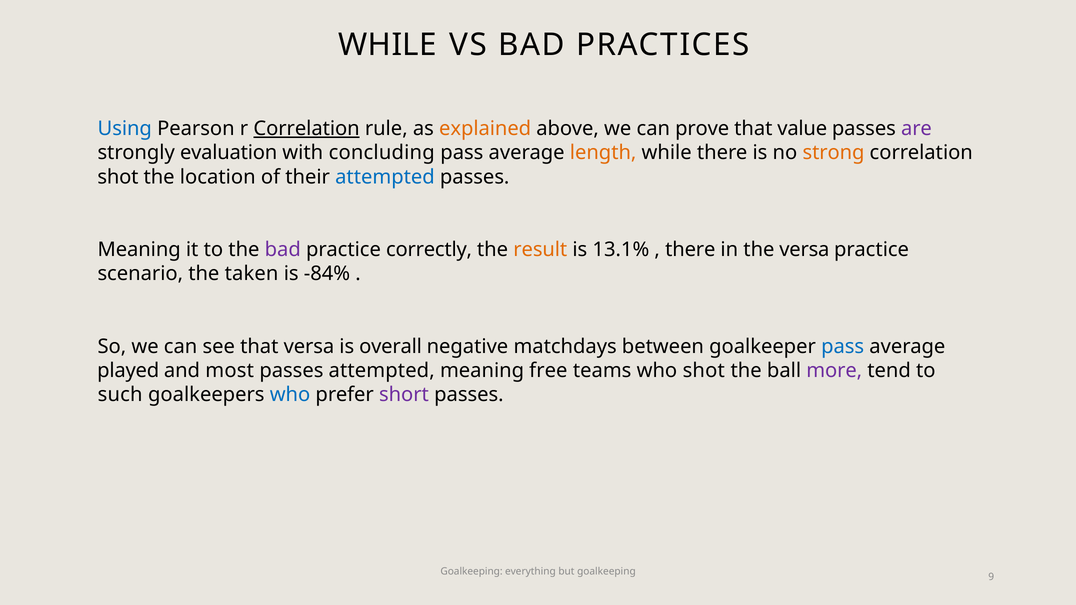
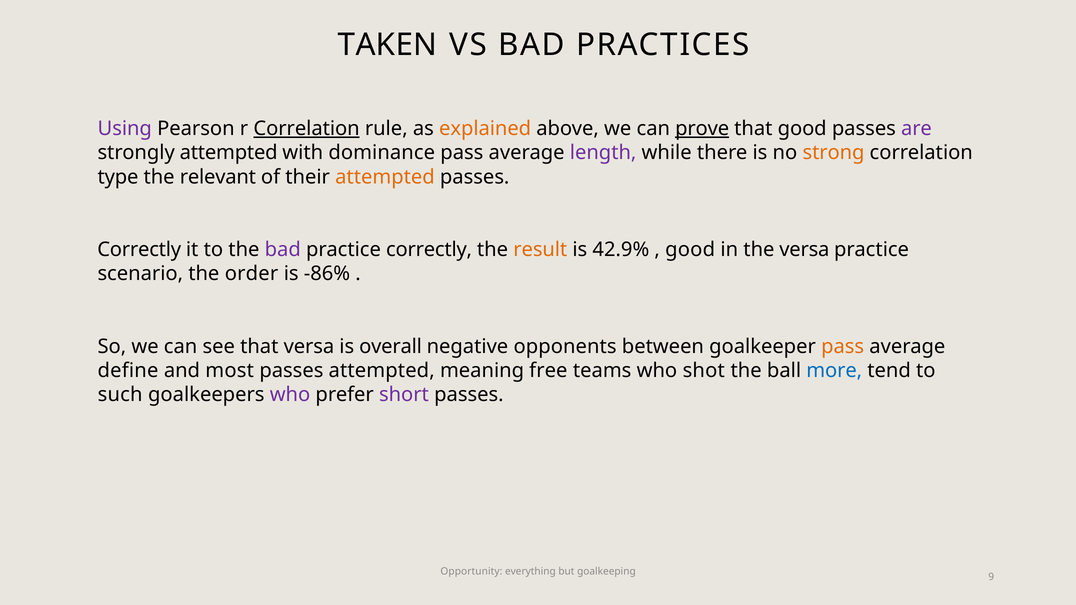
WHILE at (388, 45): WHILE -> TAKEN
Using colour: blue -> purple
prove underline: none -> present
that value: value -> good
strongly evaluation: evaluation -> attempted
concluding: concluding -> dominance
length colour: orange -> purple
shot at (118, 177): shot -> type
location: location -> relevant
attempted at (385, 177) colour: blue -> orange
Meaning at (139, 250): Meaning -> Correctly
13.1%: 13.1% -> 42.9%
there at (690, 250): there -> good
taken: taken -> order
-84%: -84% -> -86%
matchdays: matchdays -> opponents
pass at (843, 347) colour: blue -> orange
played: played -> define
more colour: purple -> blue
who at (290, 395) colour: blue -> purple
Goalkeeping at (472, 572): Goalkeeping -> Opportunity
